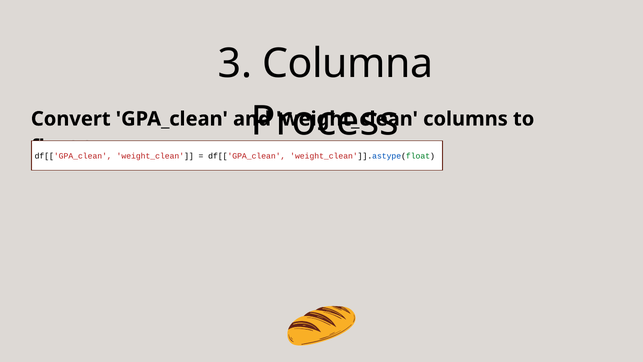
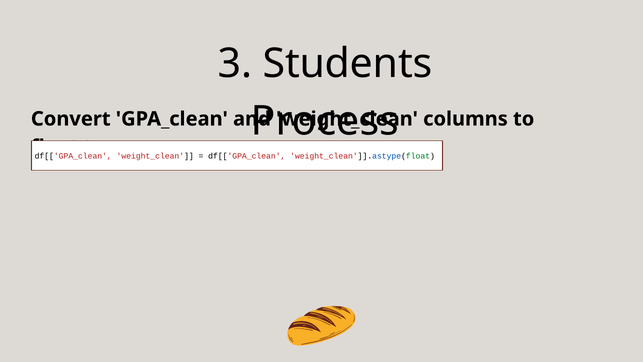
Columna: Columna -> Students
